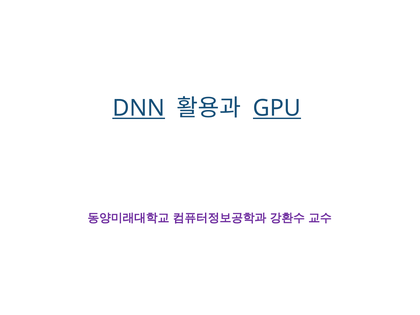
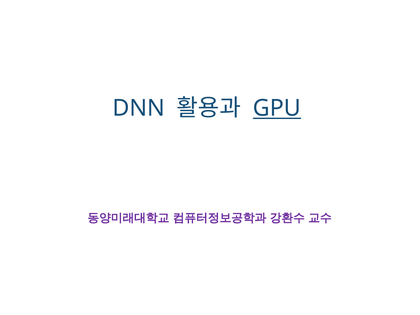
DNN underline: present -> none
